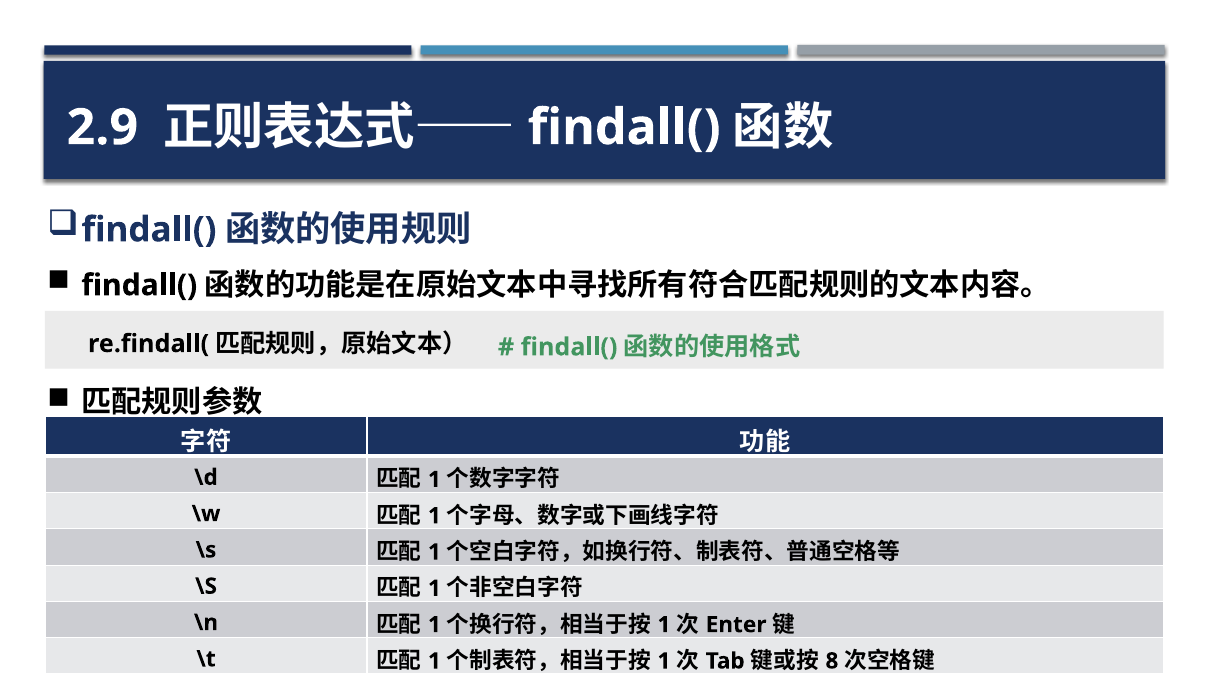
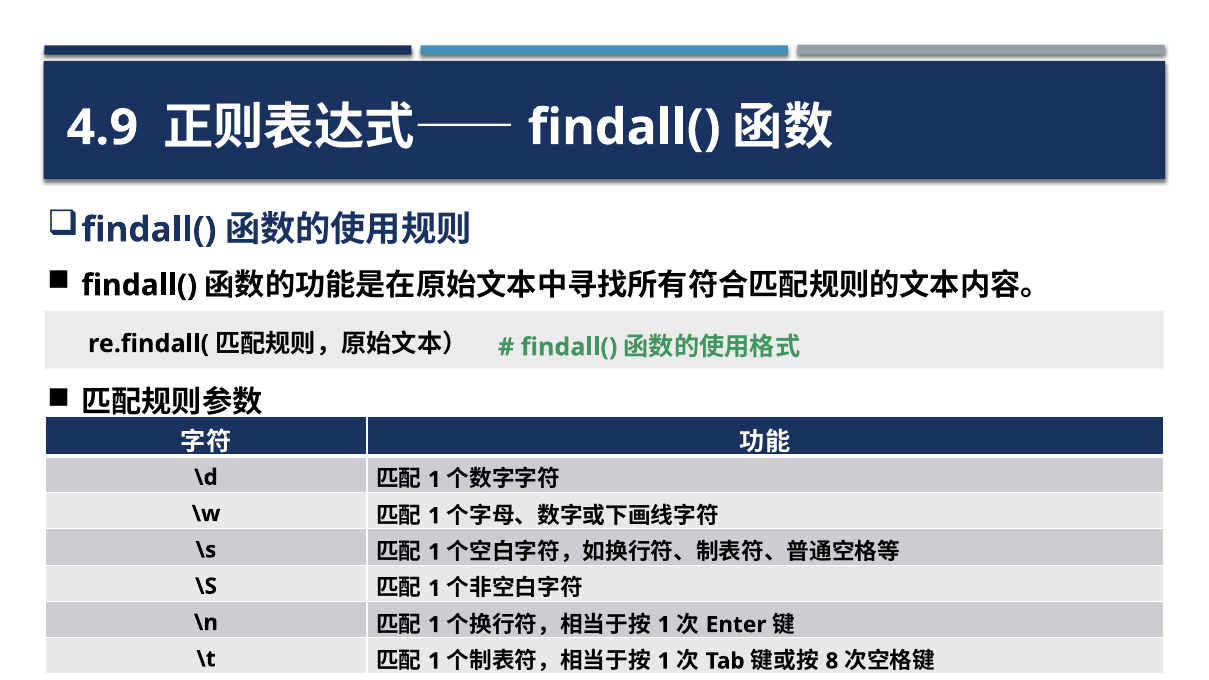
2.9: 2.9 -> 4.9
